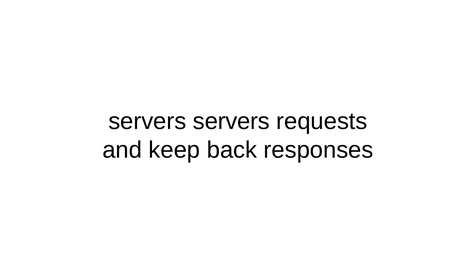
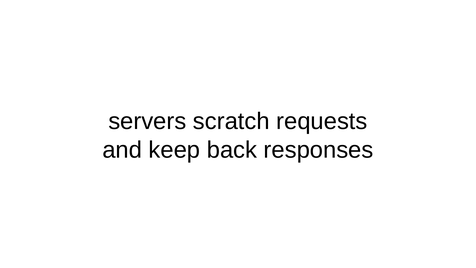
servers servers: servers -> scratch
